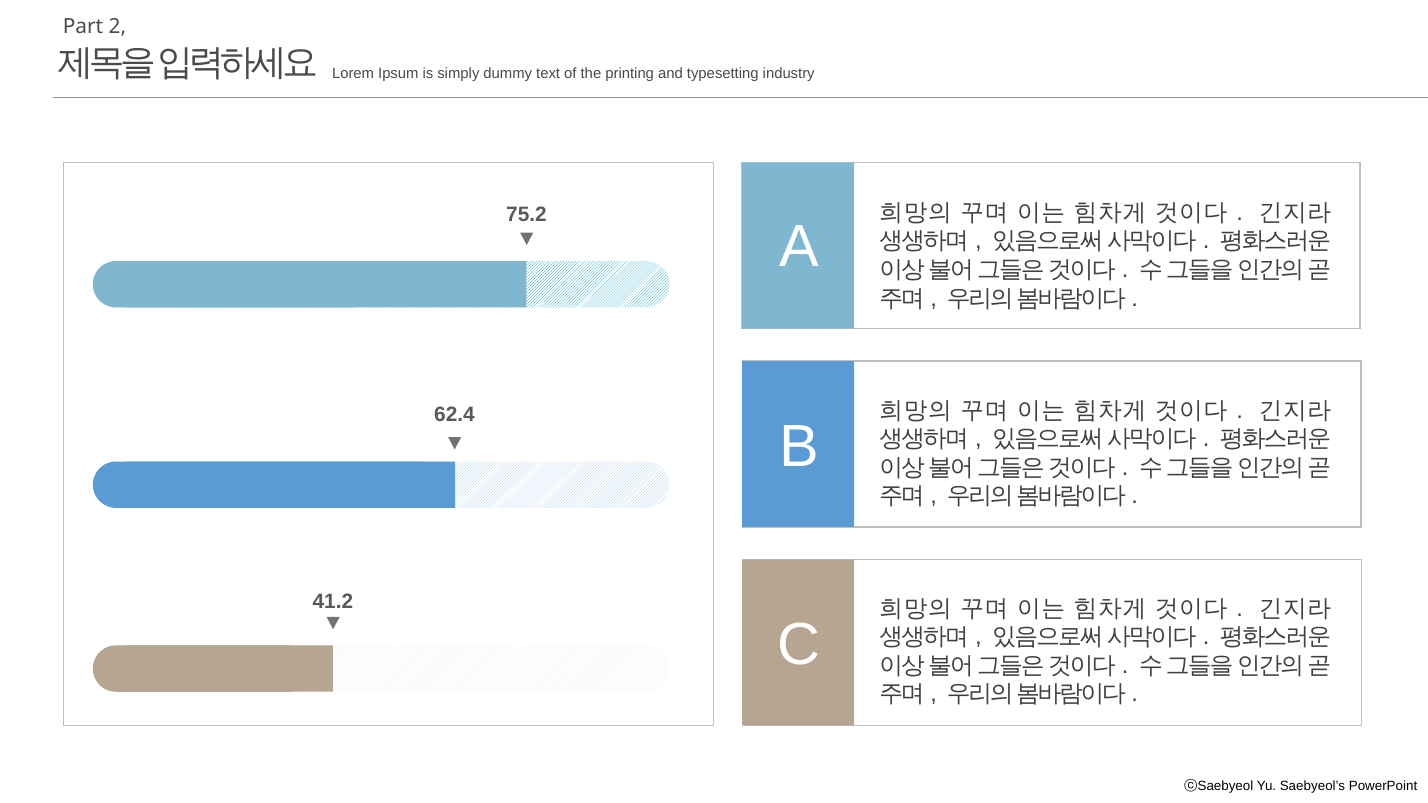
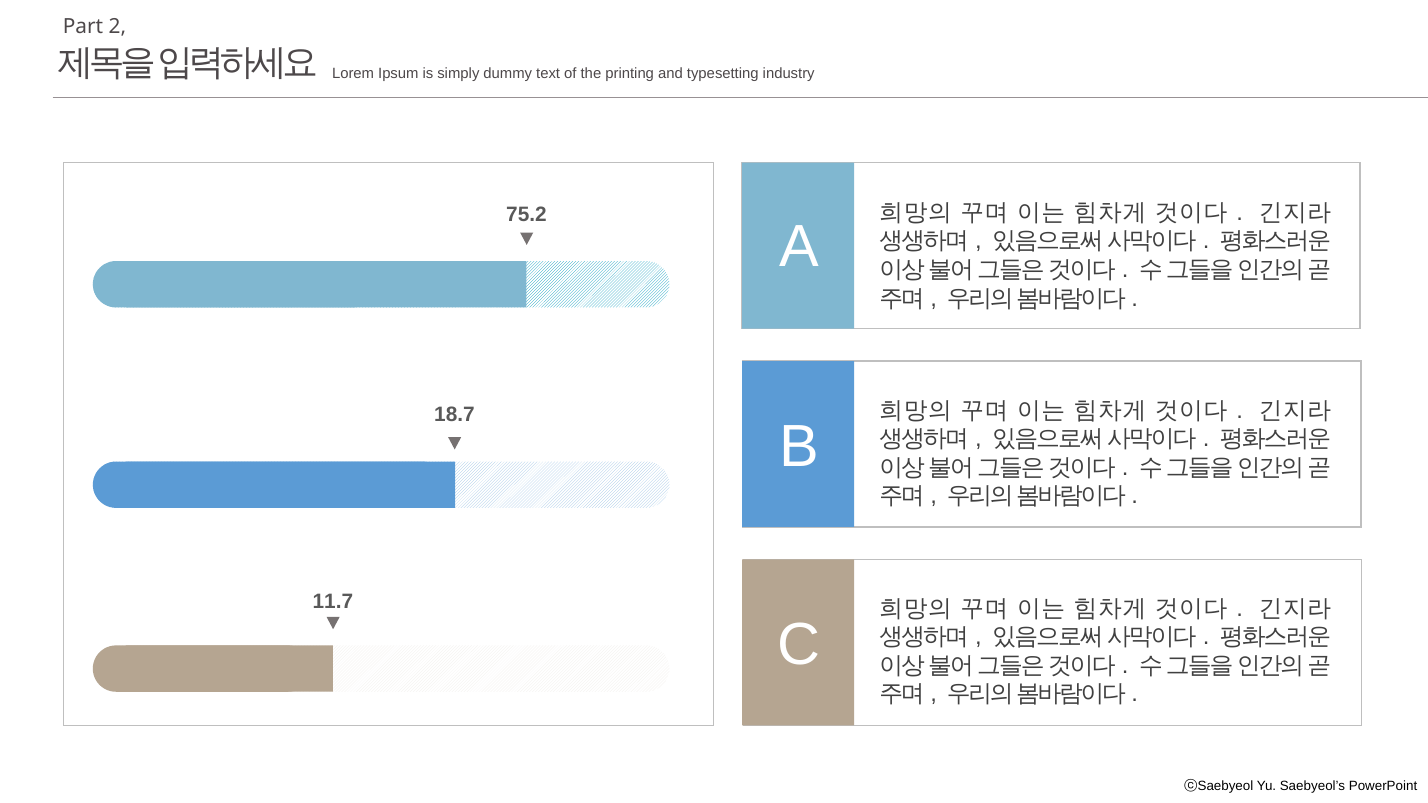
62.4: 62.4 -> 18.7
41.2: 41.2 -> 11.7
